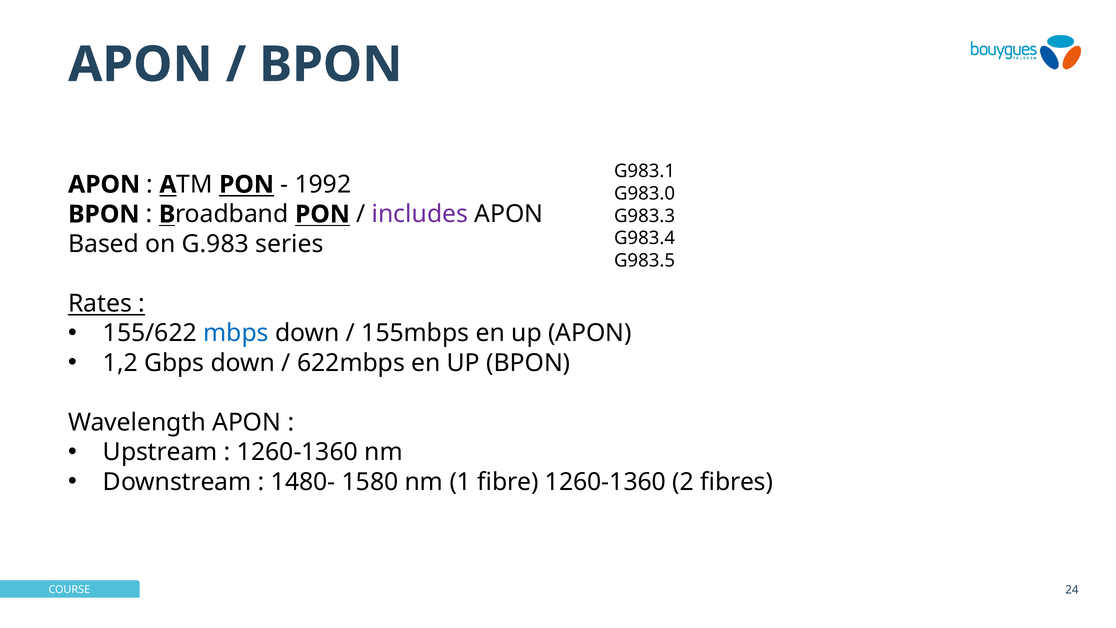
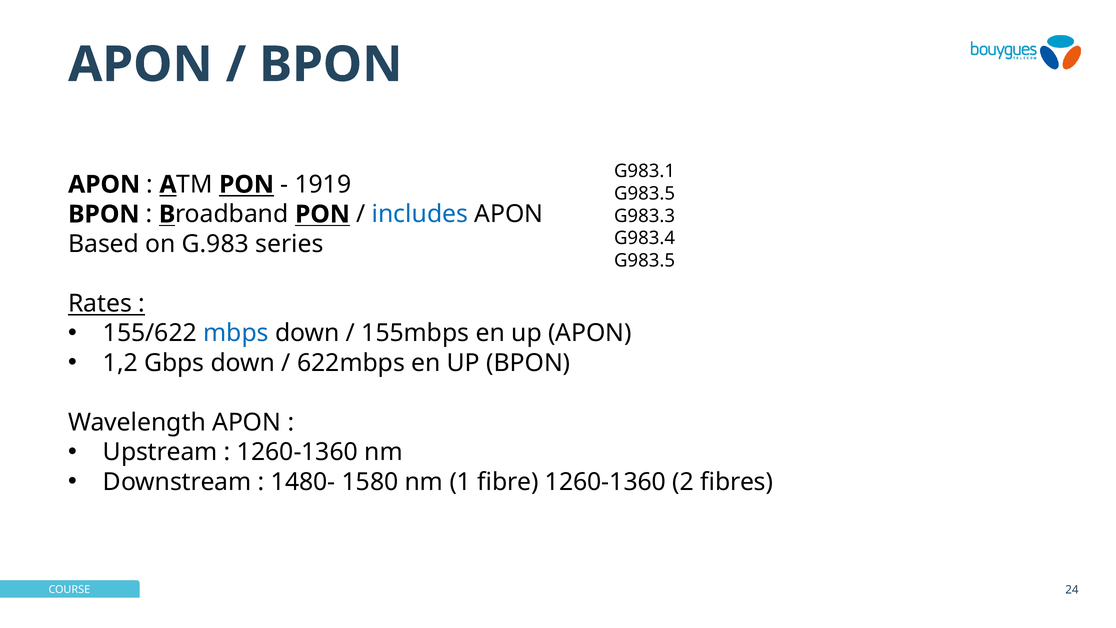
1992: 1992 -> 1919
G983.0 at (645, 194): G983.0 -> G983.5
includes colour: purple -> blue
